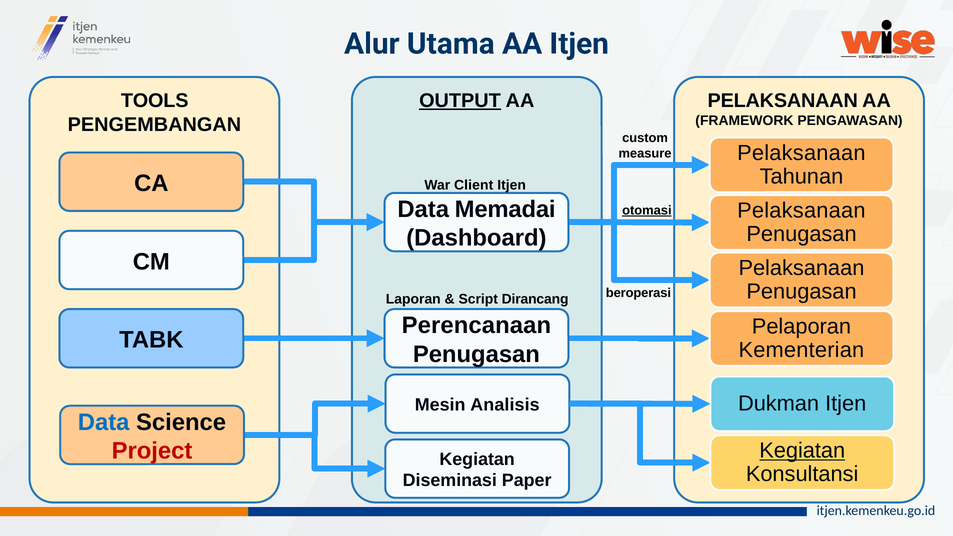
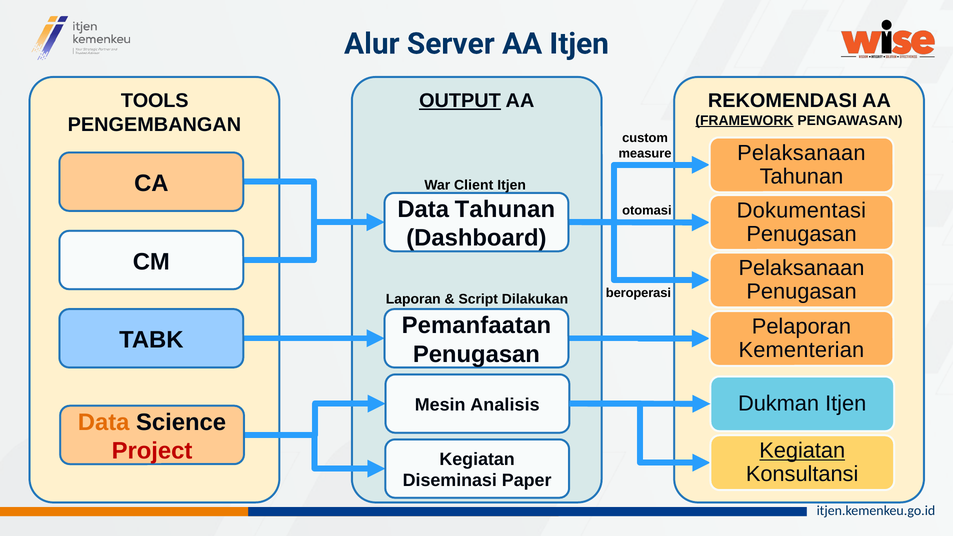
Utama: Utama -> Server
AA PELAKSANAAN: PELAKSANAAN -> REKOMENDASI
FRAMEWORK underline: none -> present
Data Memadai: Memadai -> Tahunan
Pelaksanaan at (801, 211): Pelaksanaan -> Dokumentasi
otomasi underline: present -> none
Dirancang: Dirancang -> Dilakukan
Perencanaan: Perencanaan -> Pemanfaatan
Data at (104, 422) colour: blue -> orange
